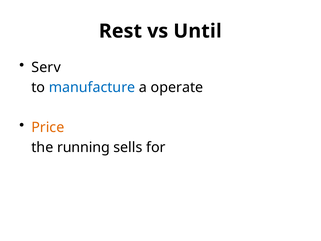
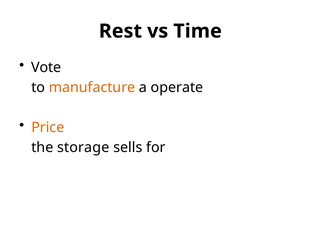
Until: Until -> Time
Serv: Serv -> Vote
manufacture colour: blue -> orange
running: running -> storage
